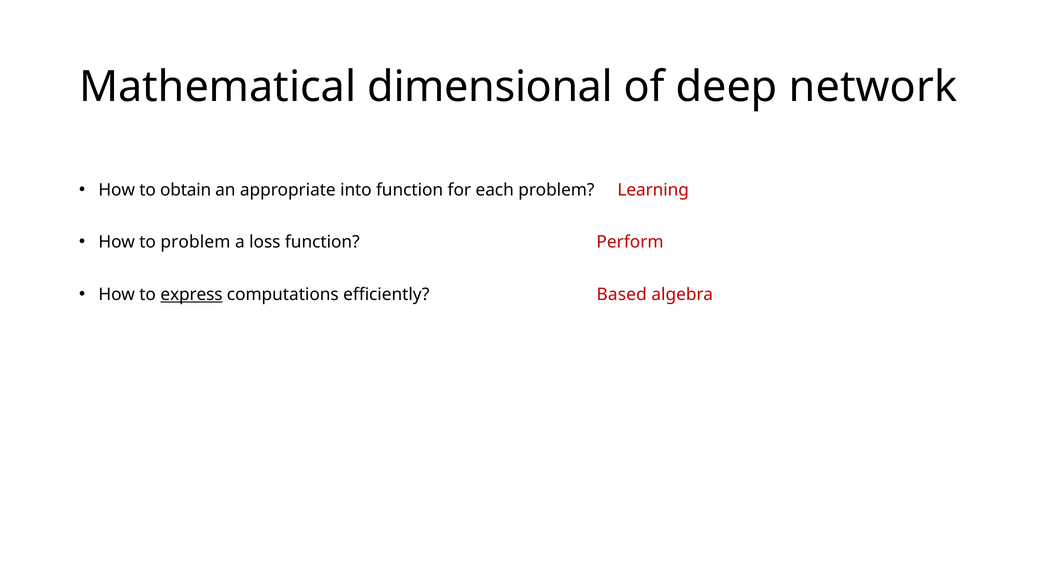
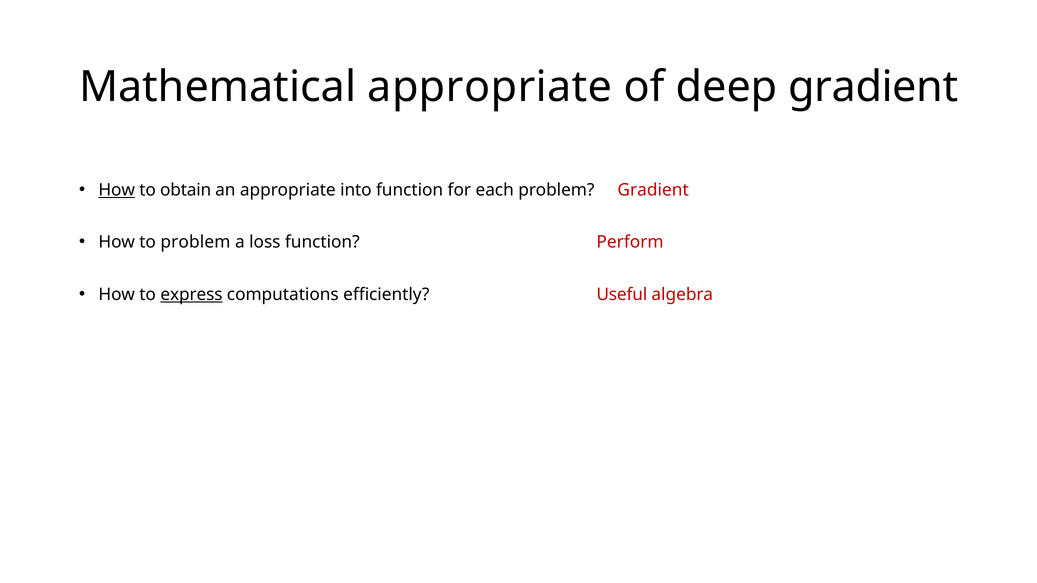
Mathematical dimensional: dimensional -> appropriate
deep network: network -> gradient
How at (117, 190) underline: none -> present
problem Learning: Learning -> Gradient
Based: Based -> Useful
